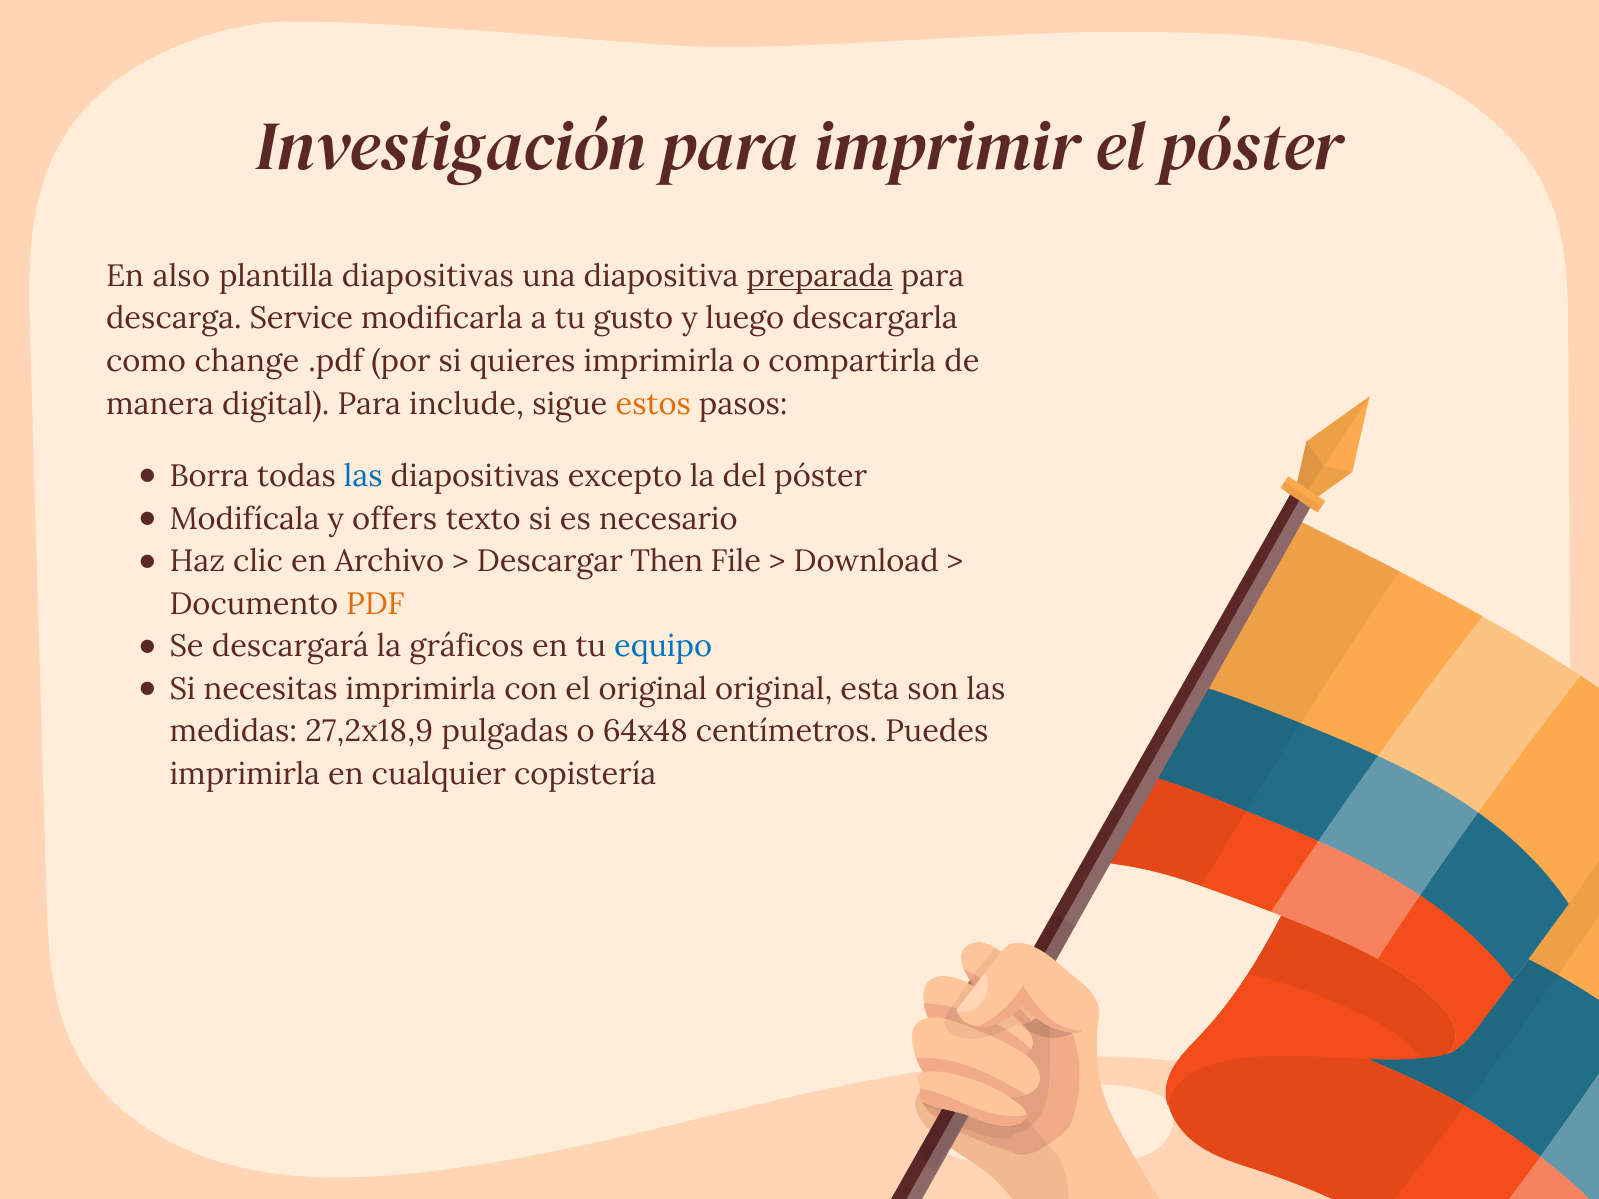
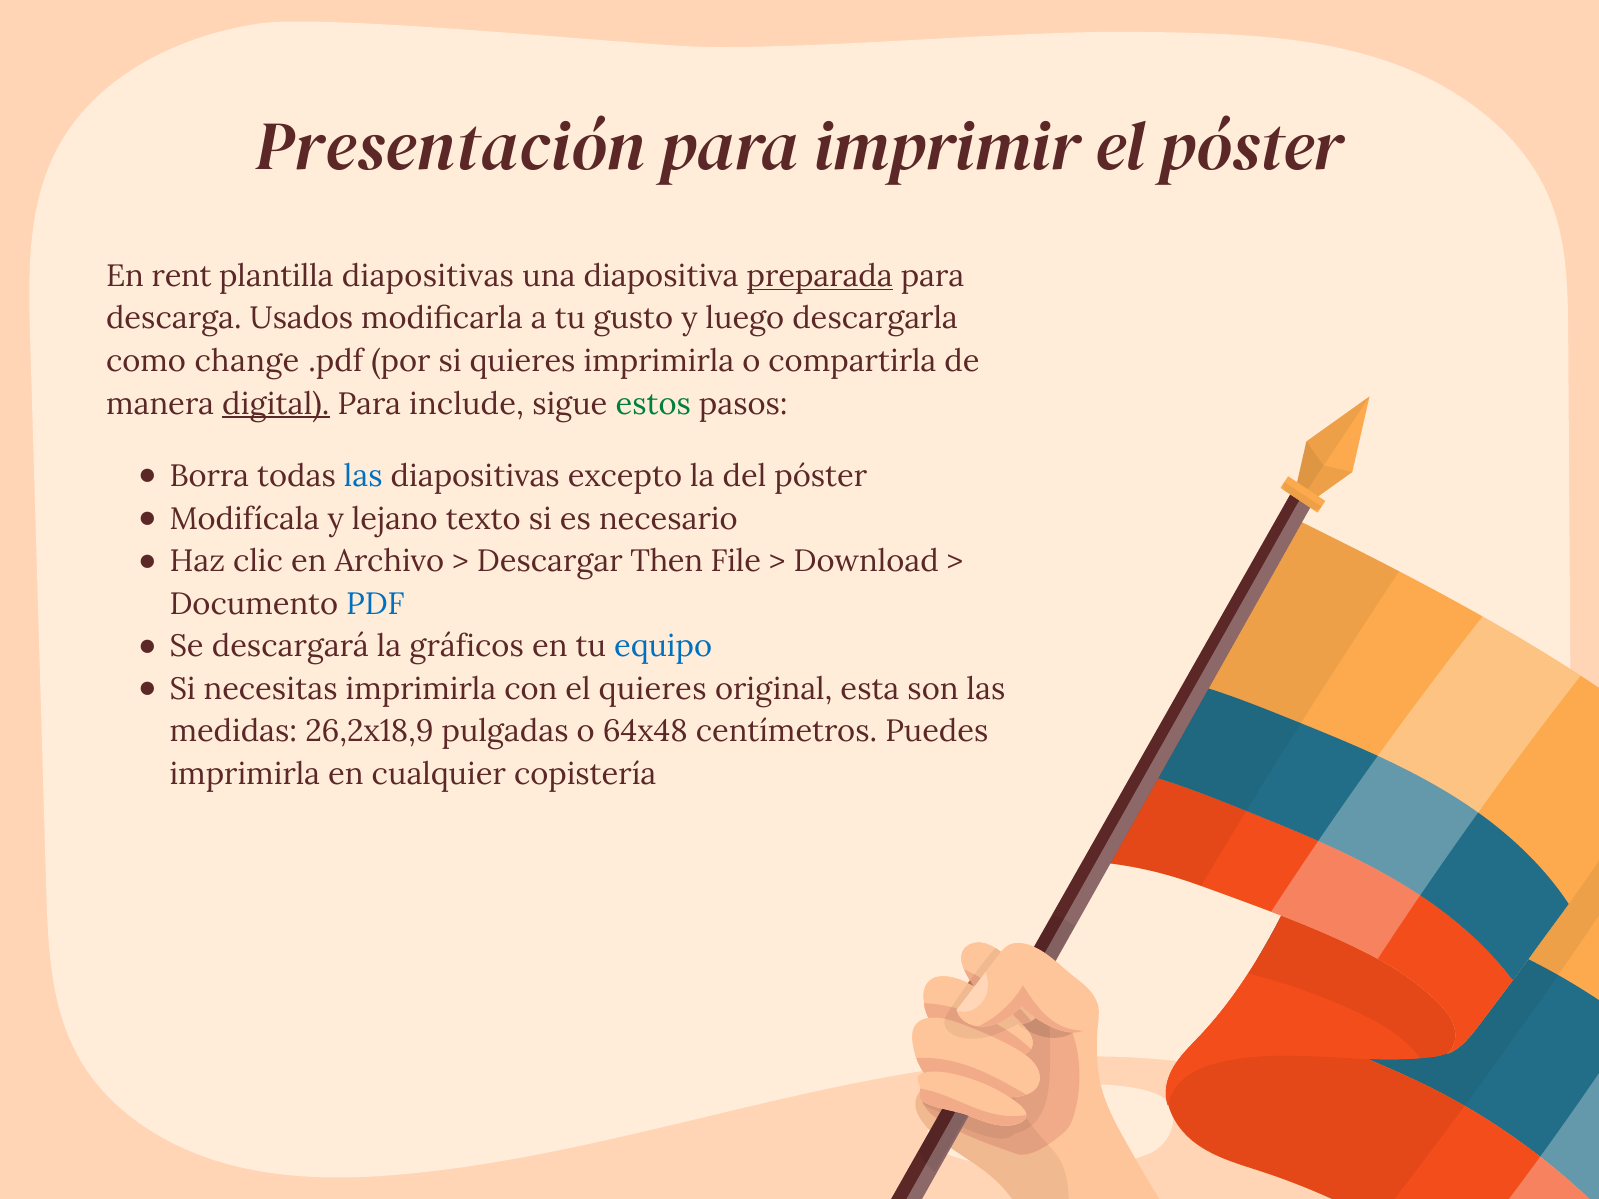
Investigación: Investigación -> Presentación
also: also -> rent
Service: Service -> Usados
digital underline: none -> present
estos colour: orange -> green
offers: offers -> lejano
PDF colour: orange -> blue
el original: original -> quieres
27,2x18,9: 27,2x18,9 -> 26,2x18,9
